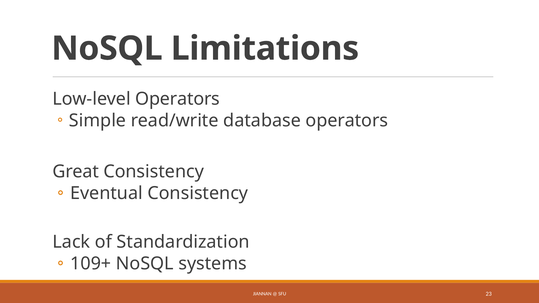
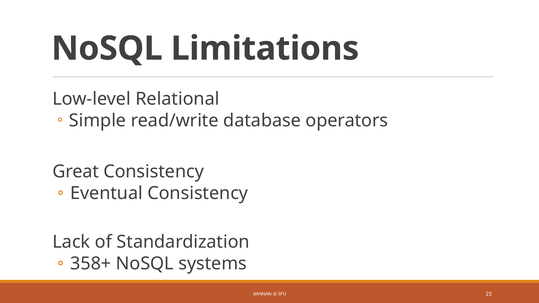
Low-level Operators: Operators -> Relational
109+: 109+ -> 358+
